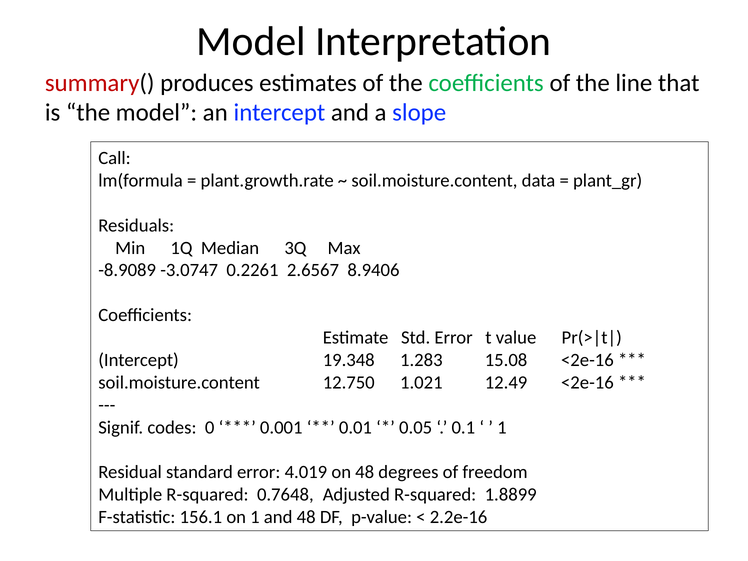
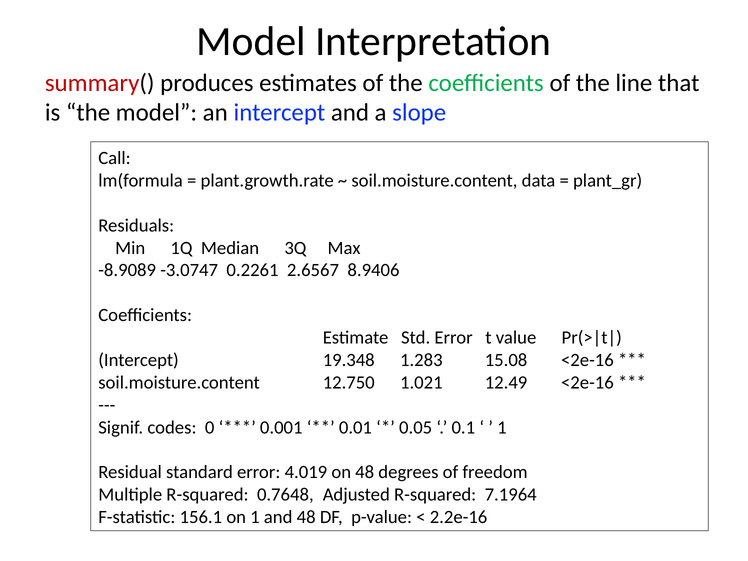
1.8899: 1.8899 -> 7.1964
